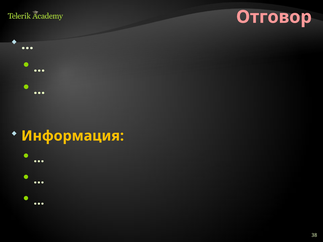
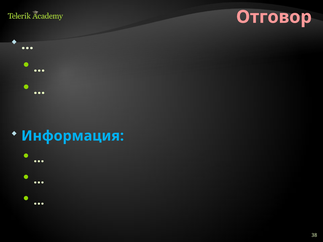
Информация colour: yellow -> light blue
